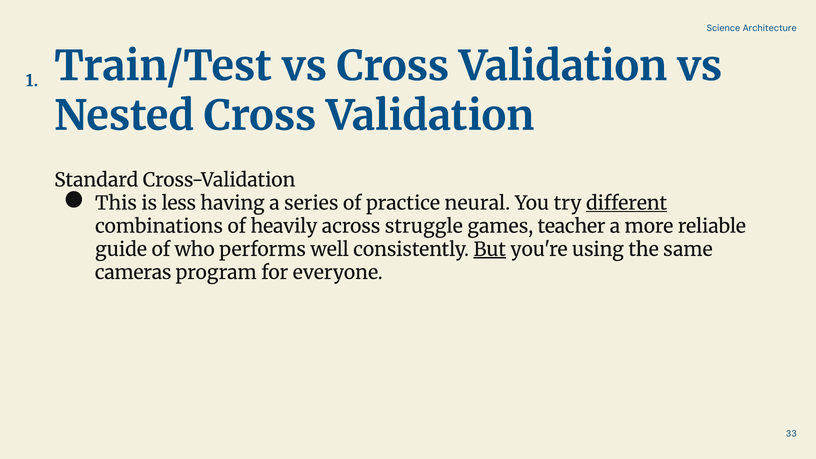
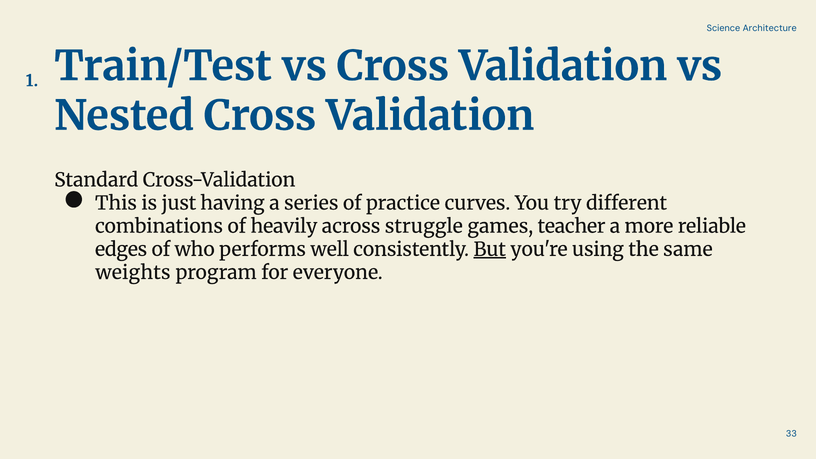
less: less -> just
neural: neural -> curves
different underline: present -> none
guide: guide -> edges
cameras: cameras -> weights
